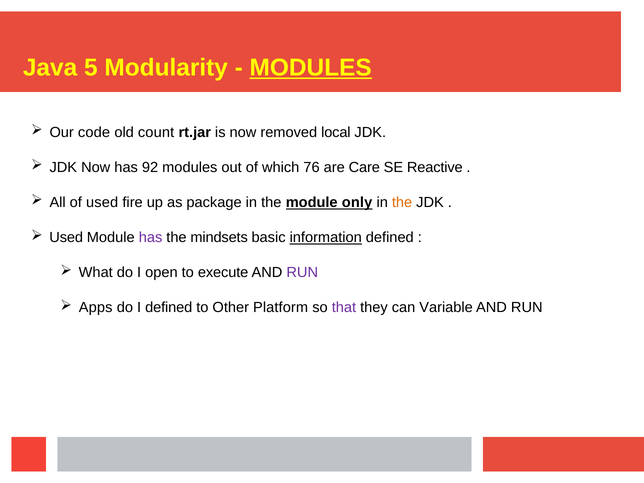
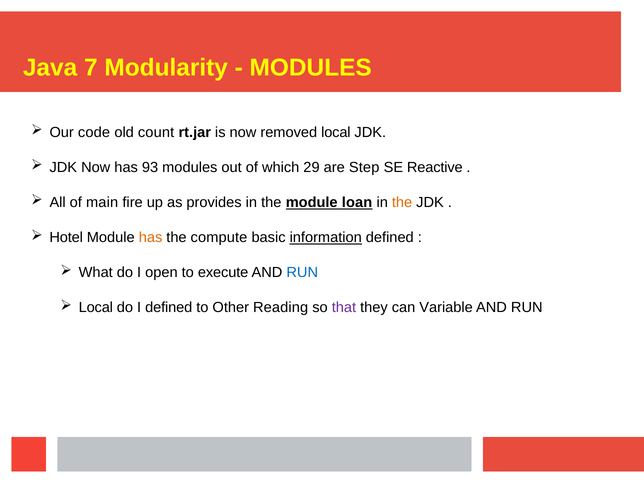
5: 5 -> 7
MODULES at (311, 68) underline: present -> none
92: 92 -> 93
76: 76 -> 29
Care: Care -> Step
of used: used -> main
package: package -> provides
only: only -> loan
Used at (66, 238): Used -> Hotel
has at (151, 238) colour: purple -> orange
mindsets: mindsets -> compute
RUN at (302, 273) colour: purple -> blue
Apps at (96, 308): Apps -> Local
Platform: Platform -> Reading
